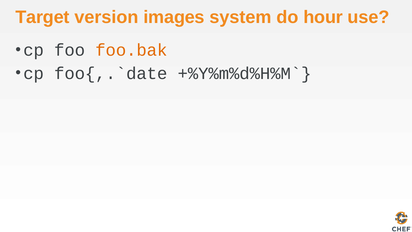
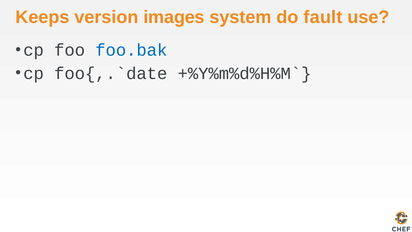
Target: Target -> Keeps
hour: hour -> fault
foo.bak colour: orange -> blue
